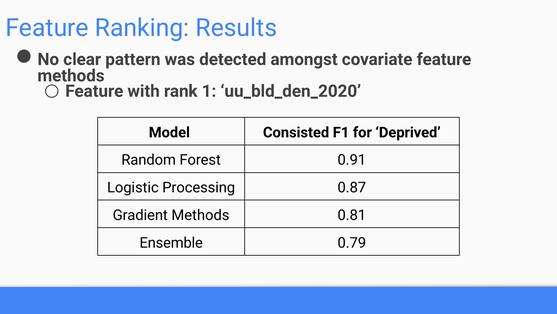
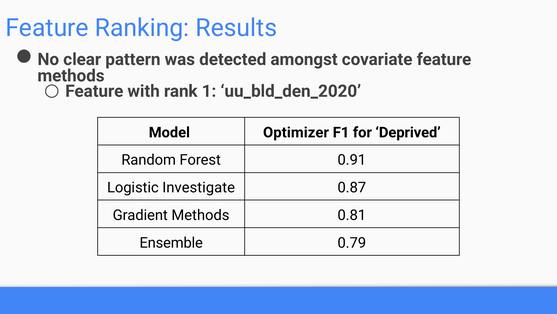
Consisted: Consisted -> Optimizer
Processing: Processing -> Investigate
